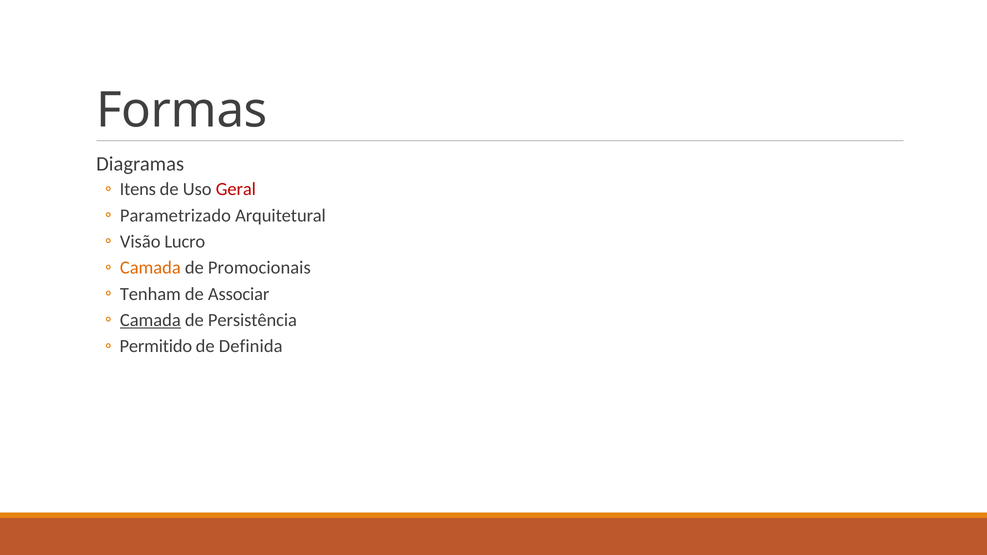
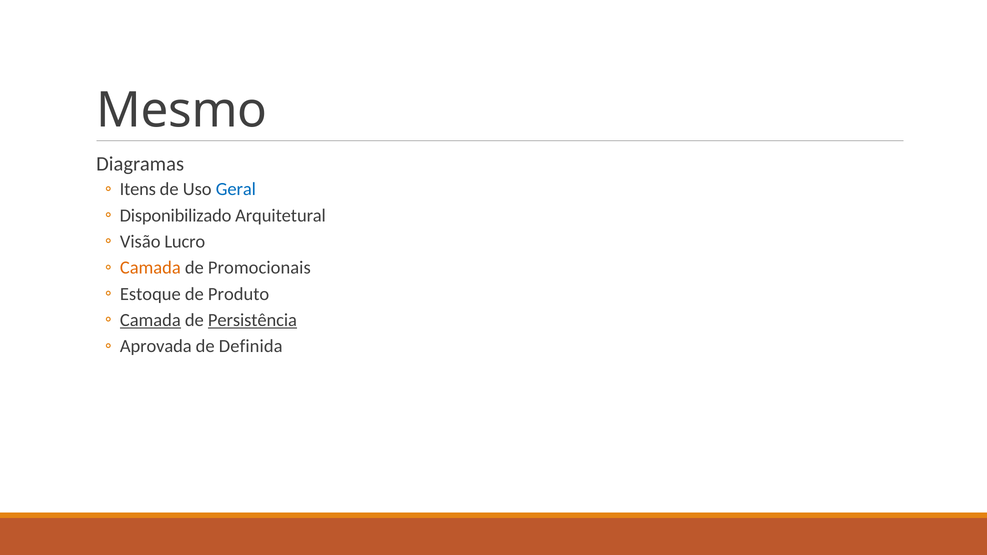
Formas: Formas -> Mesmo
Geral colour: red -> blue
Parametrizado: Parametrizado -> Disponibilizado
Tenham: Tenham -> Estoque
Associar: Associar -> Produto
Persistência underline: none -> present
Permitido: Permitido -> Aprovada
